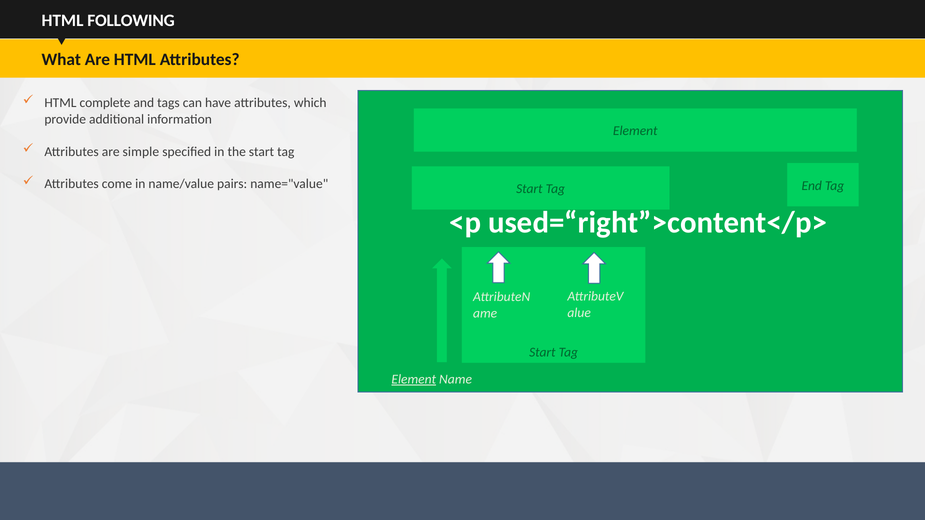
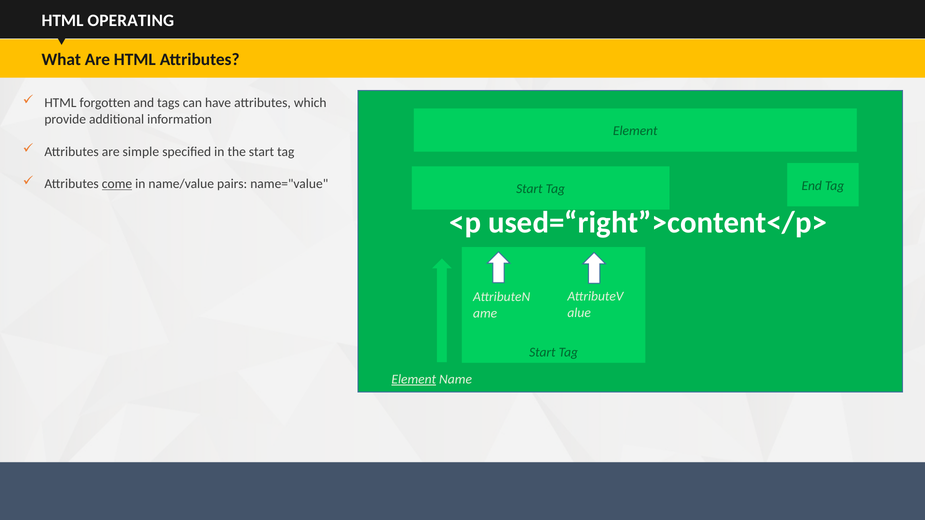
FOLLOWING: FOLLOWING -> OPERATING
complete: complete -> forgotten
come underline: none -> present
